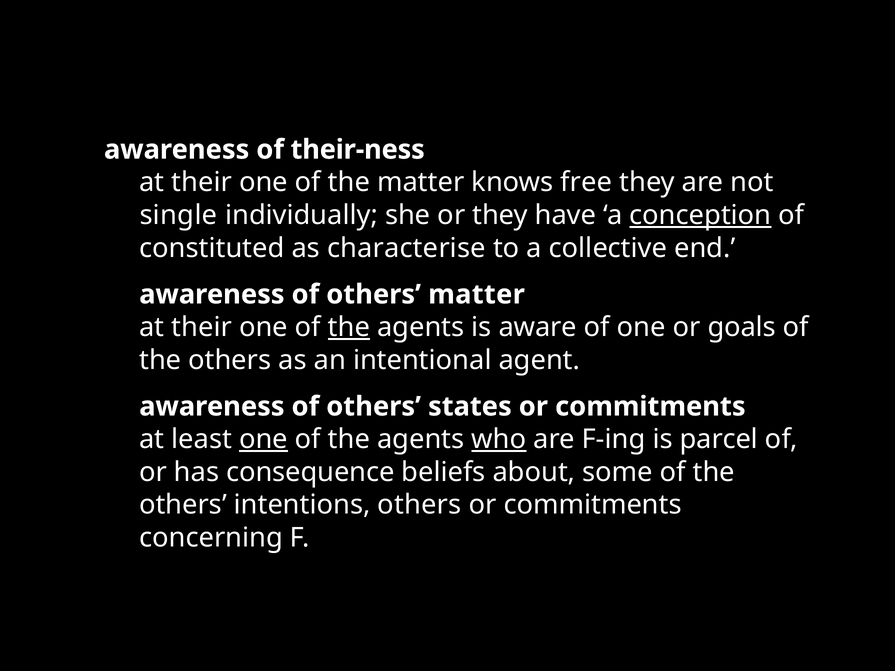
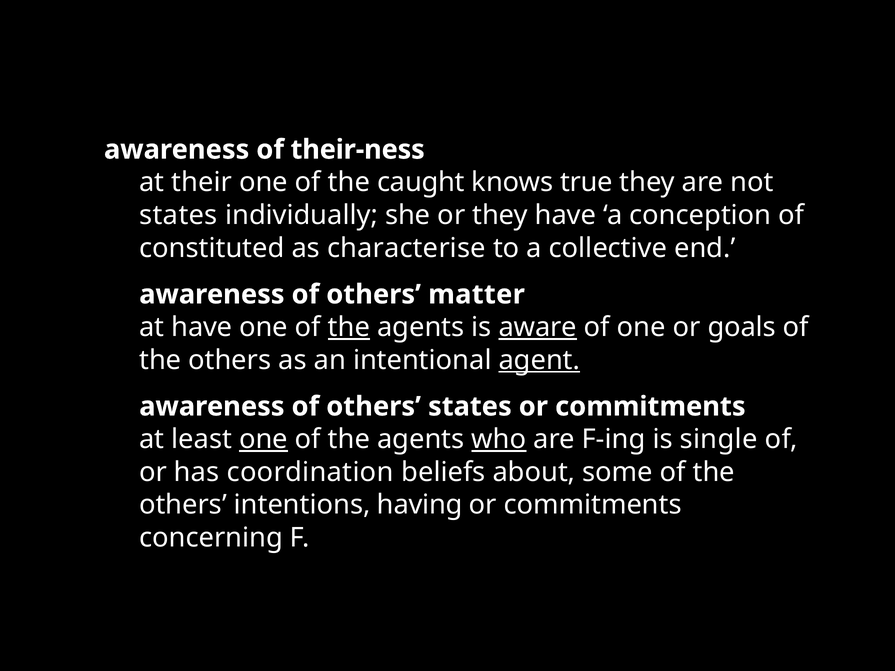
the matter: matter -> caught
free: free -> true
single at (178, 215): single -> states
conception underline: present -> none
their at (202, 327): their -> have
aware underline: none -> present
agent underline: none -> present
parcel: parcel -> single
consequence: consequence -> coordination
intentions others: others -> having
